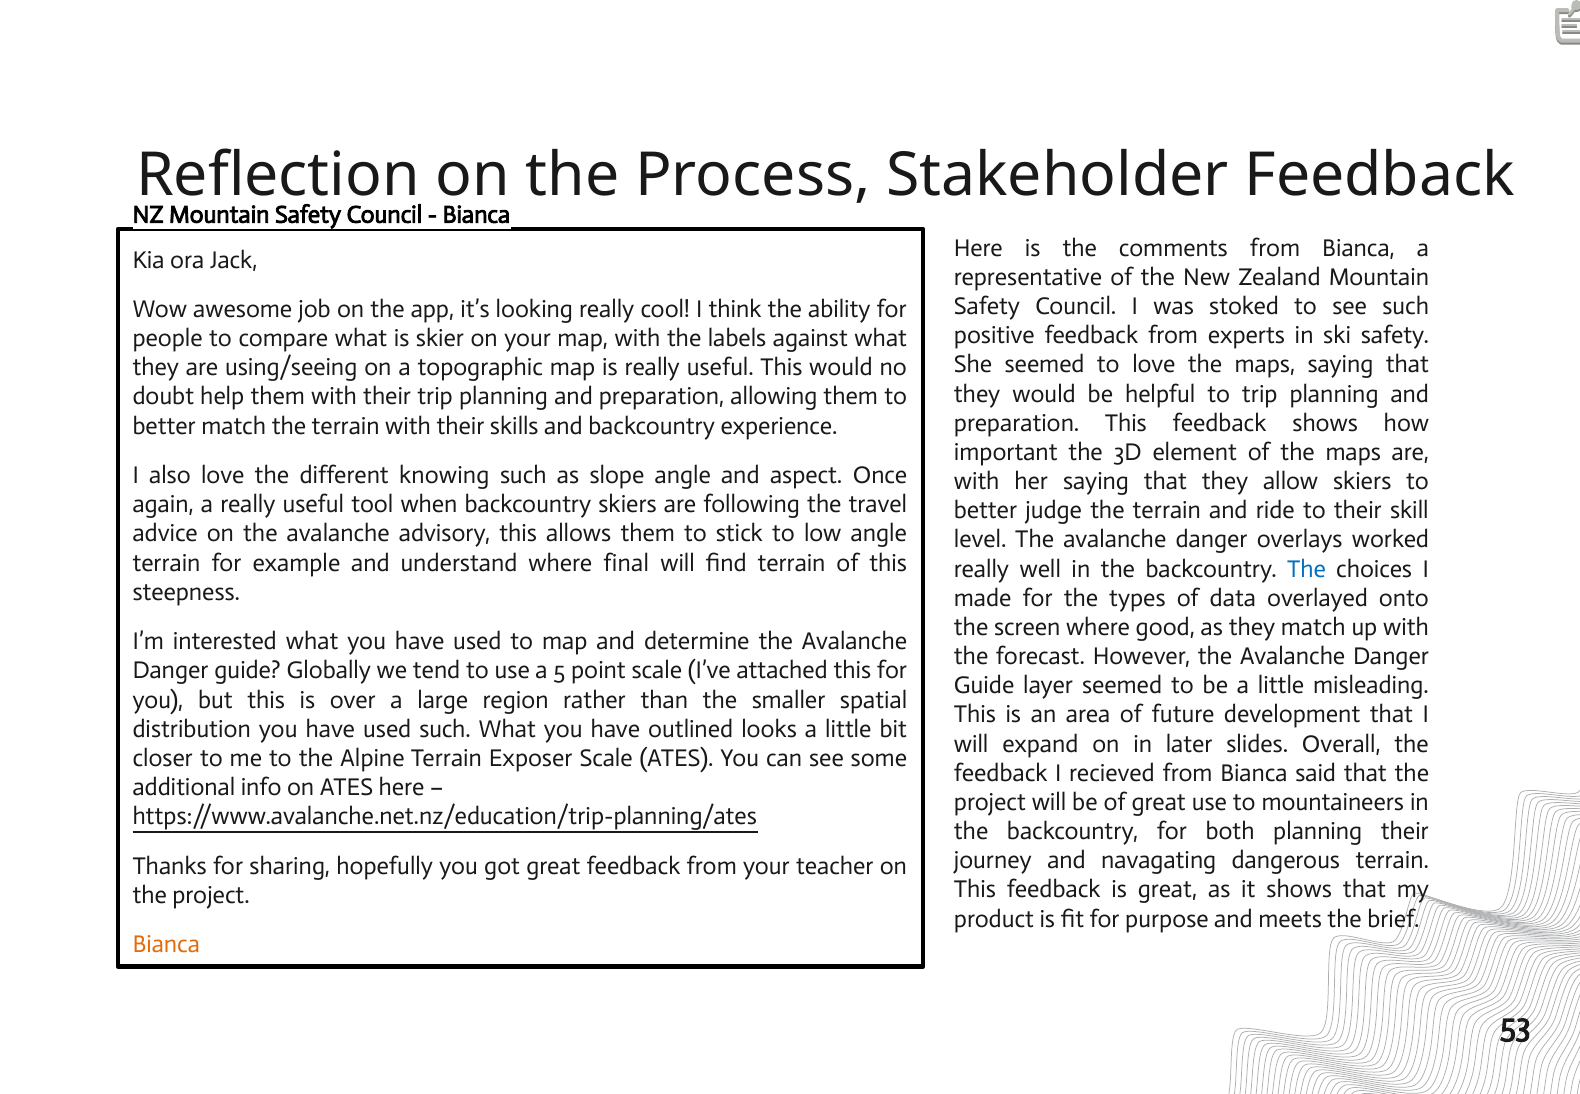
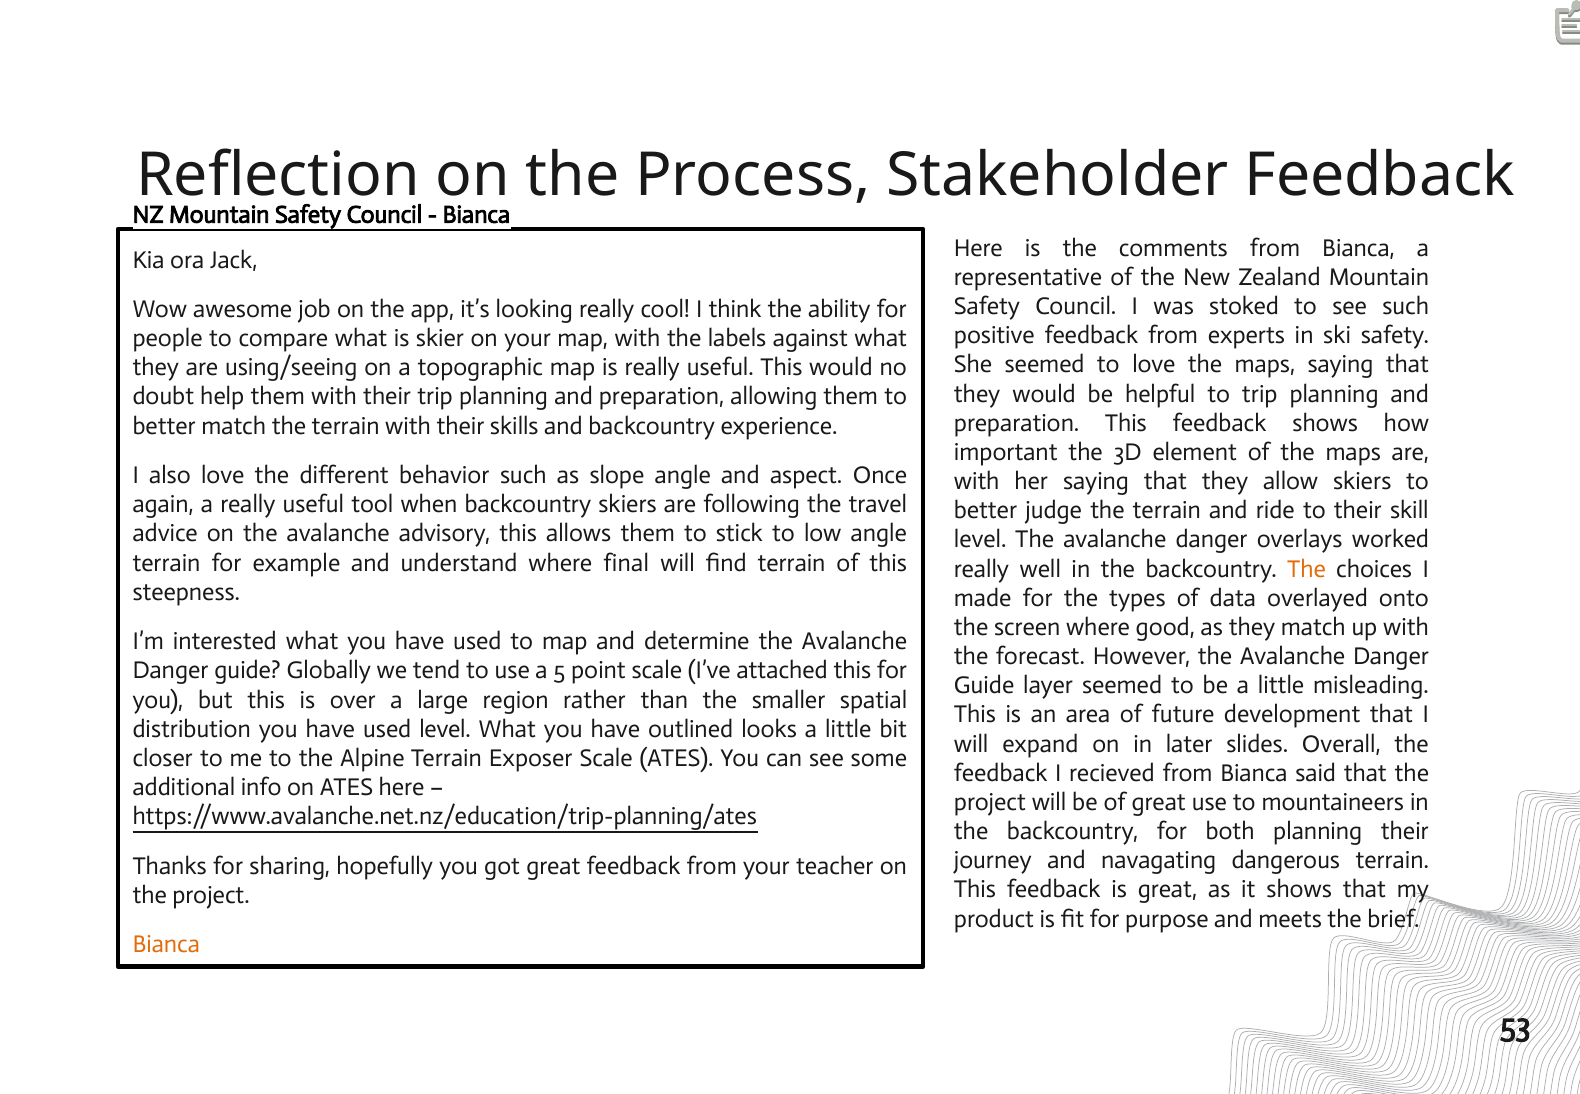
knowing: knowing -> behavior
The at (1307, 569) colour: blue -> orange
used such: such -> level
